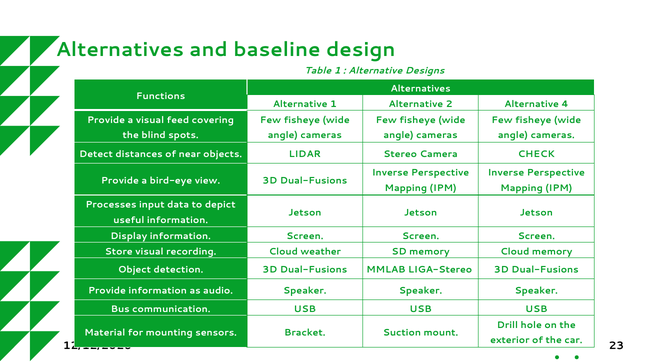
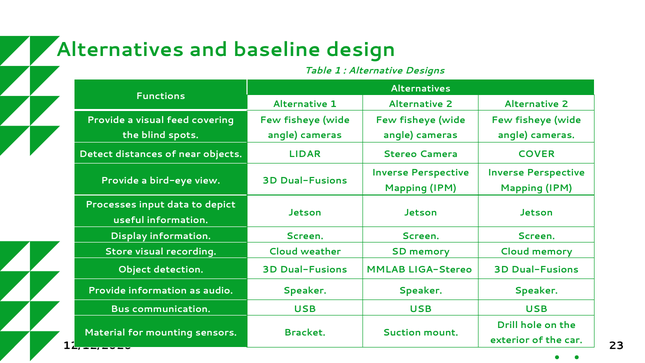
2 Alternative 4: 4 -> 2
CHECK: CHECK -> COVER
